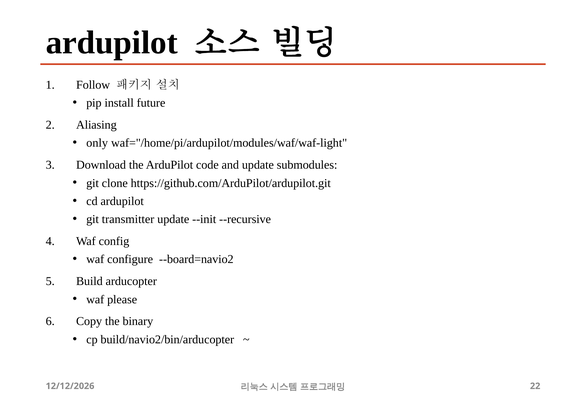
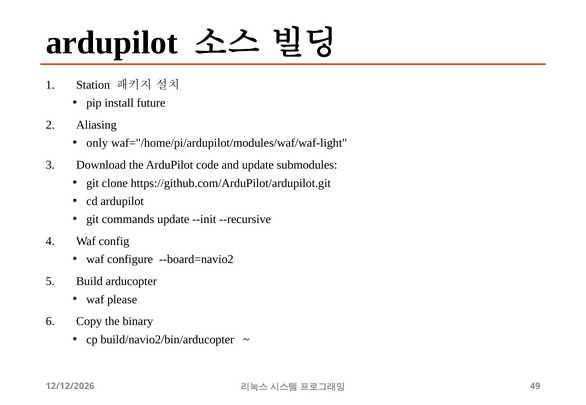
Follow: Follow -> Station
transmitter: transmitter -> commands
22: 22 -> 49
